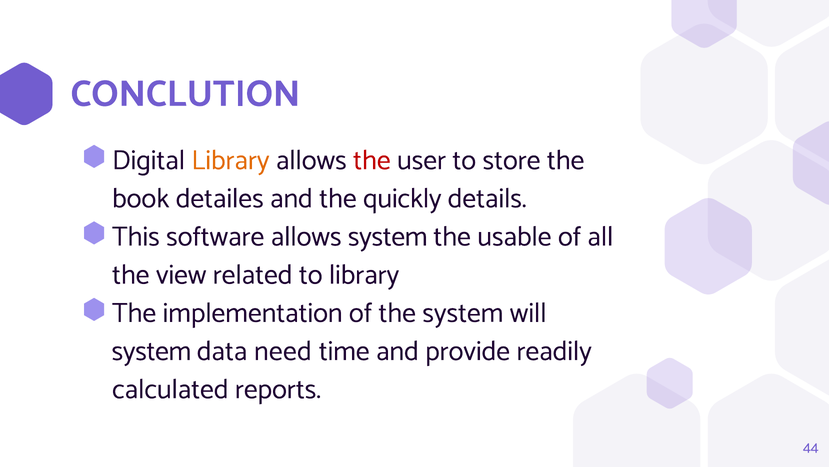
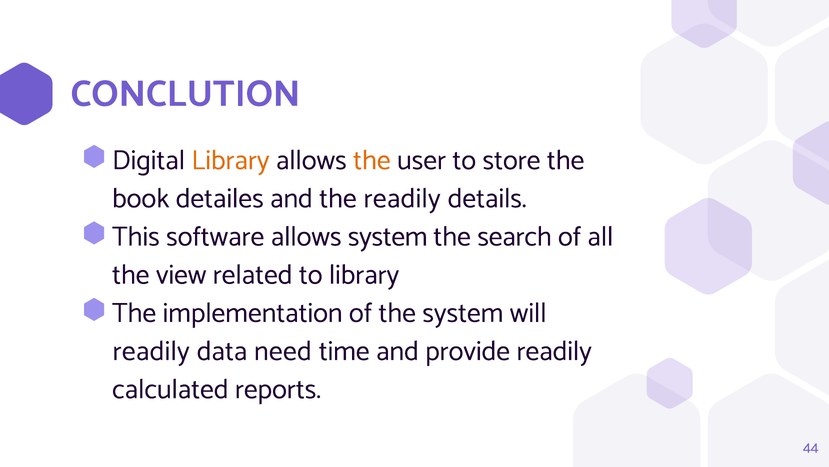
the at (372, 160) colour: red -> orange
the quickly: quickly -> readily
usable: usable -> search
system at (151, 350): system -> readily
